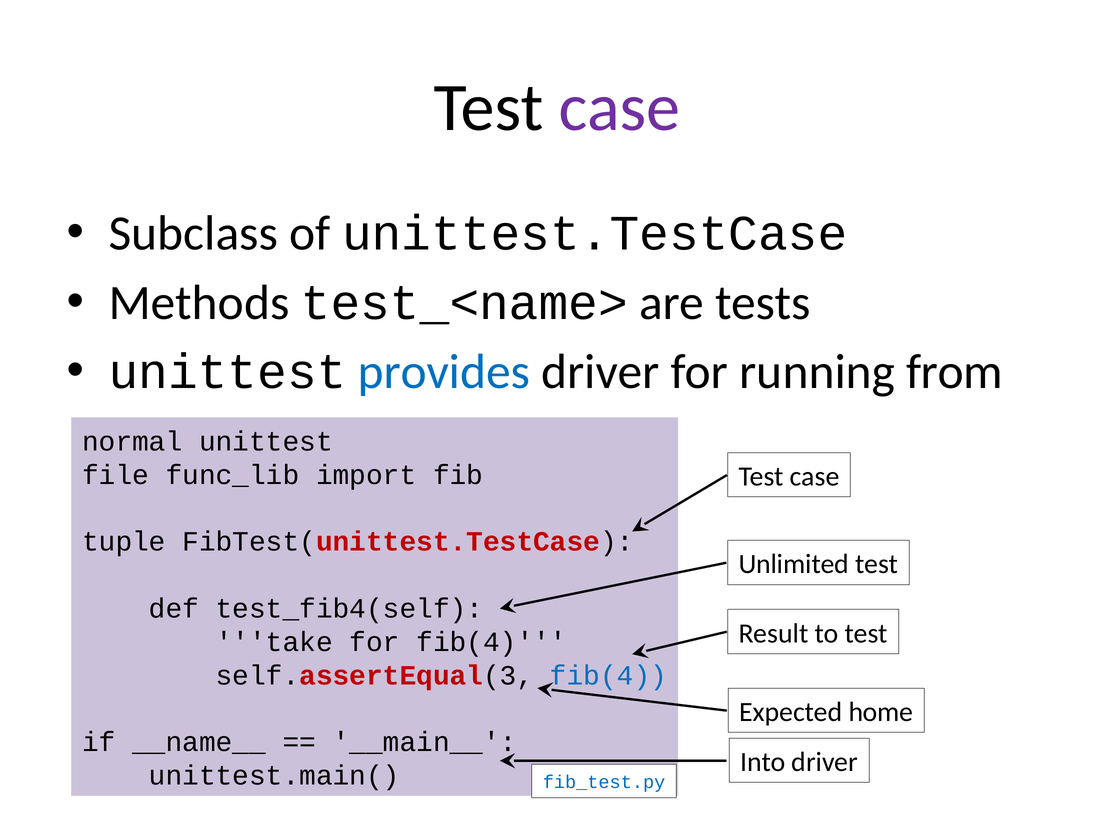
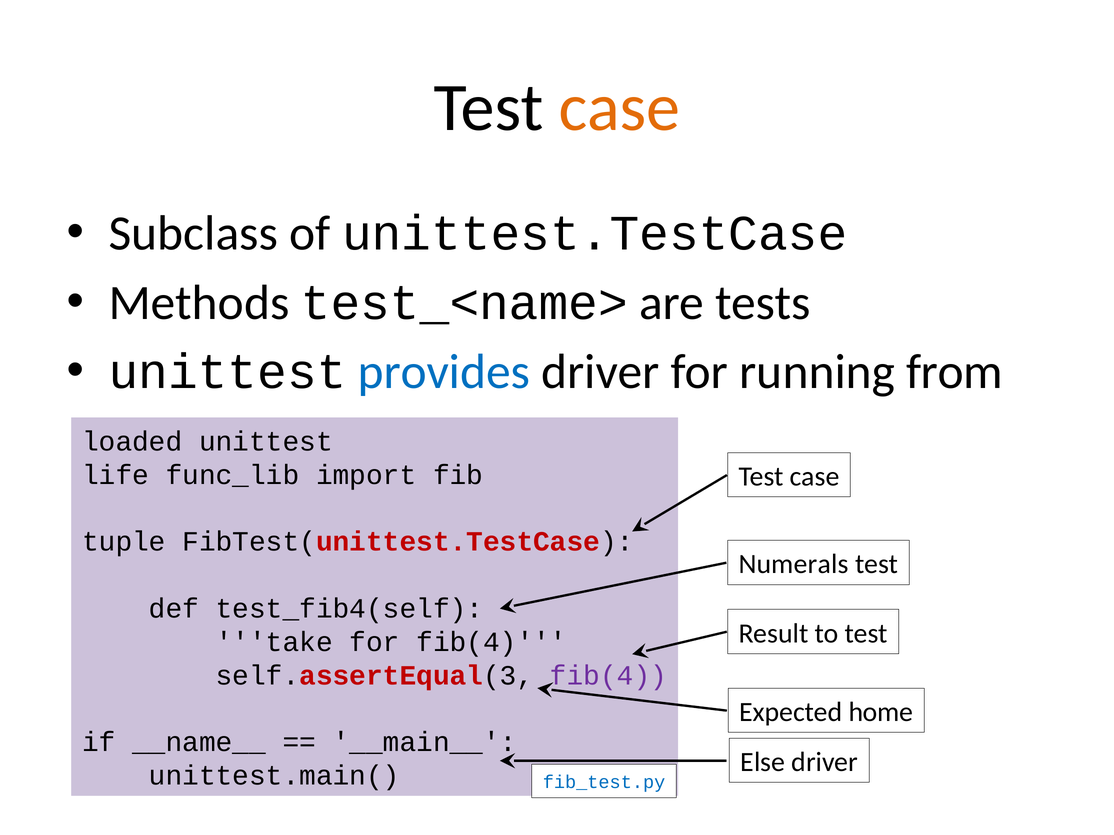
case at (619, 108) colour: purple -> orange
normal: normal -> loaded
file: file -> life
Unlimited: Unlimited -> Numerals
fib(4 at (608, 676) colour: blue -> purple
Into: Into -> Else
